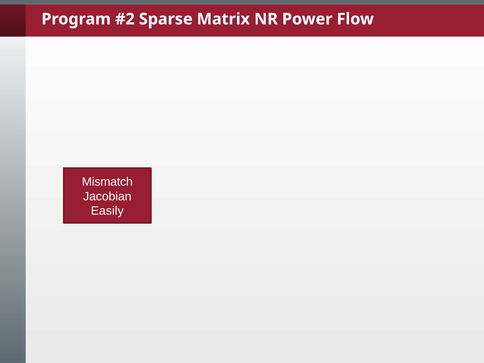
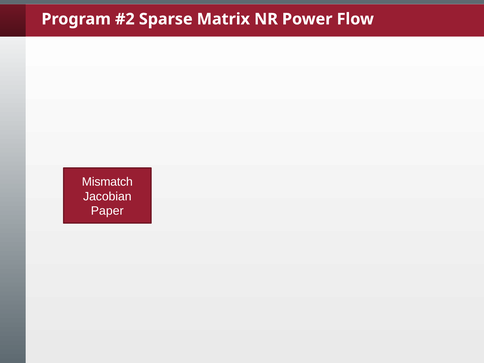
Easily: Easily -> Paper
